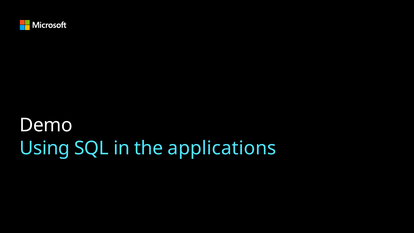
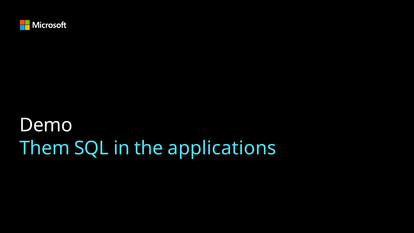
Using: Using -> Them
